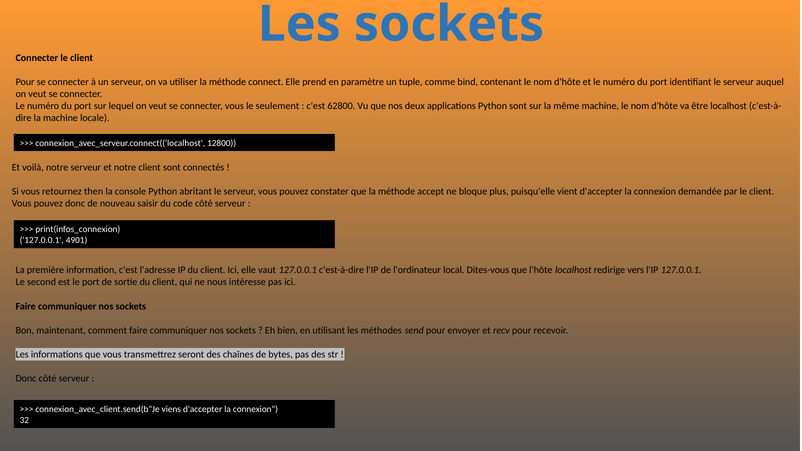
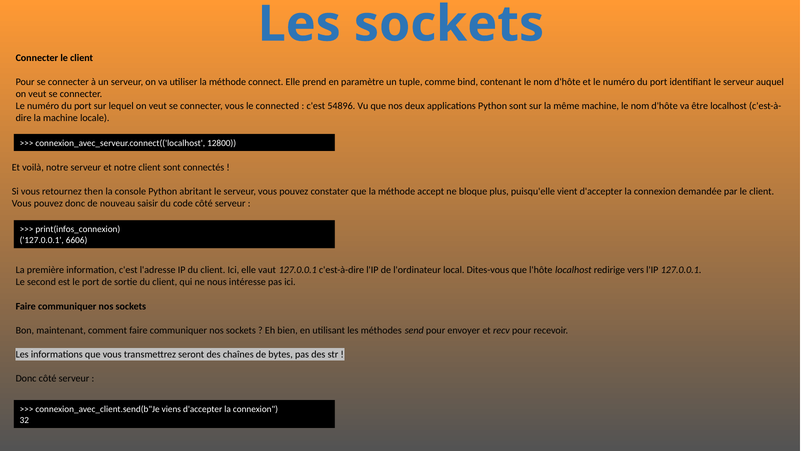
seulement: seulement -> connected
62800: 62800 -> 54896
4901: 4901 -> 6606
